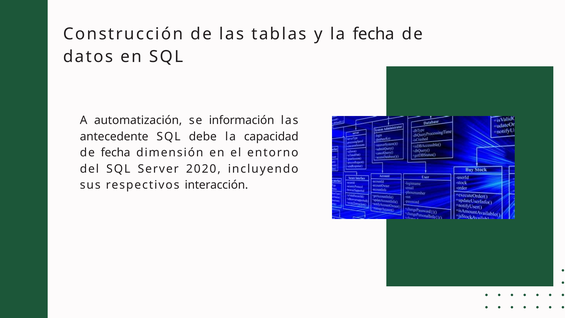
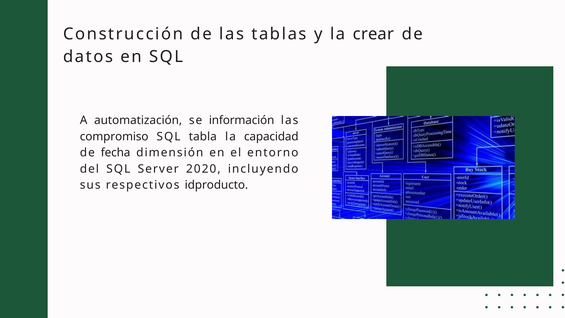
la fecha: fecha -> crear
antecedente: antecedente -> compromiso
debe: debe -> tabla
interacción: interacción -> idproducto
